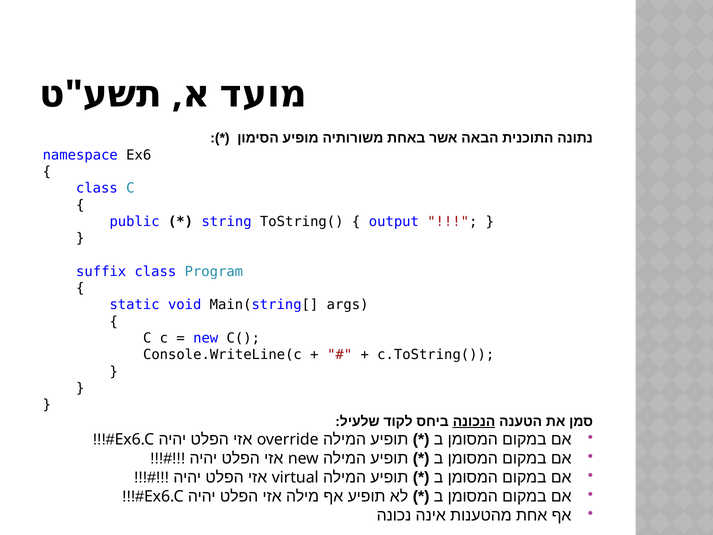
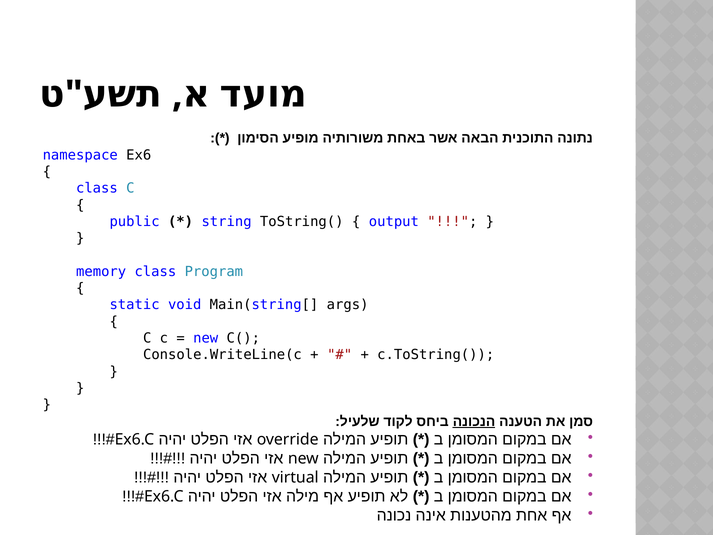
suffix: suffix -> memory
